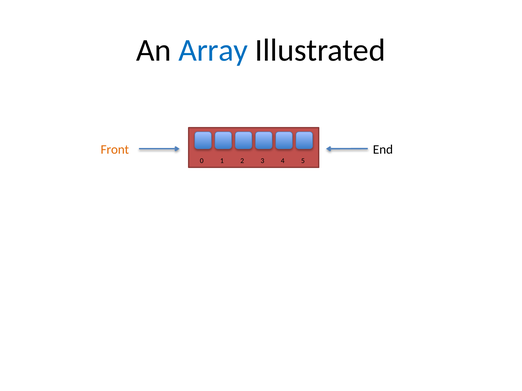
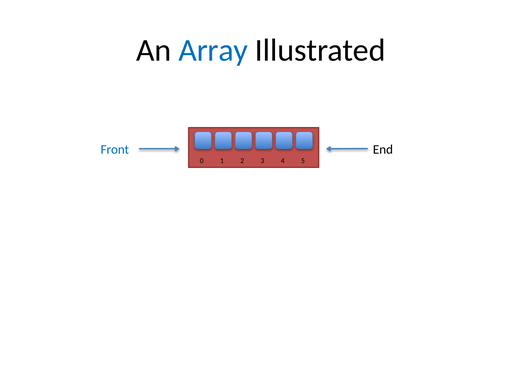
Front colour: orange -> blue
